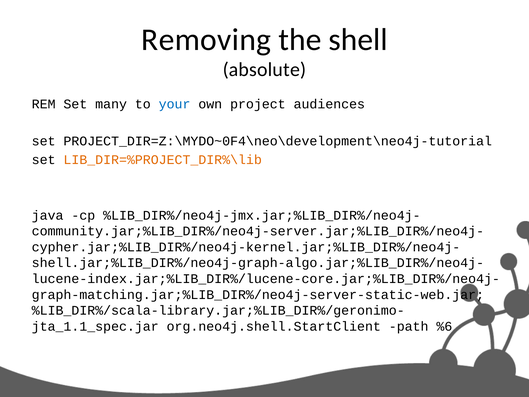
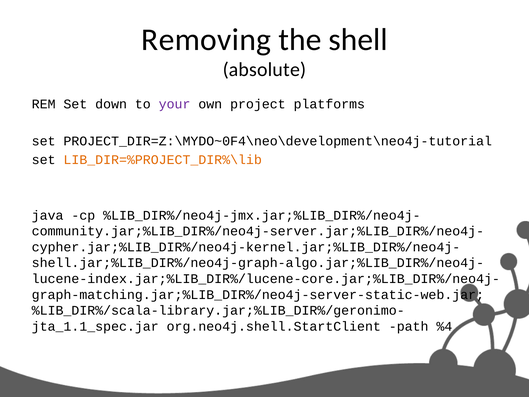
many: many -> down
your colour: blue -> purple
audiences: audiences -> platforms
%6: %6 -> %4
